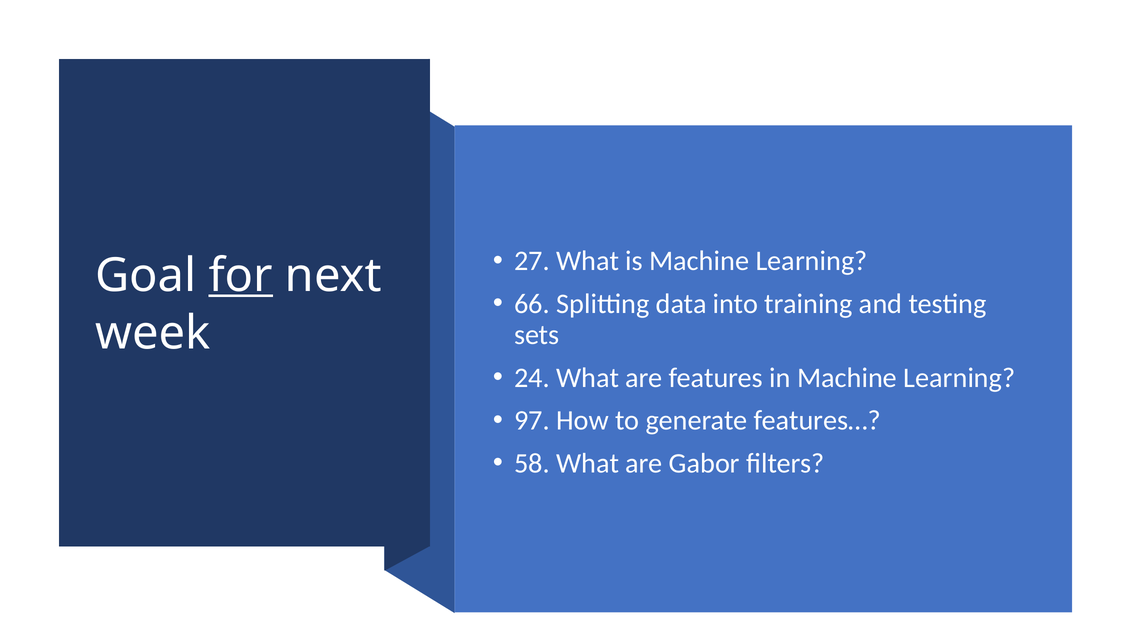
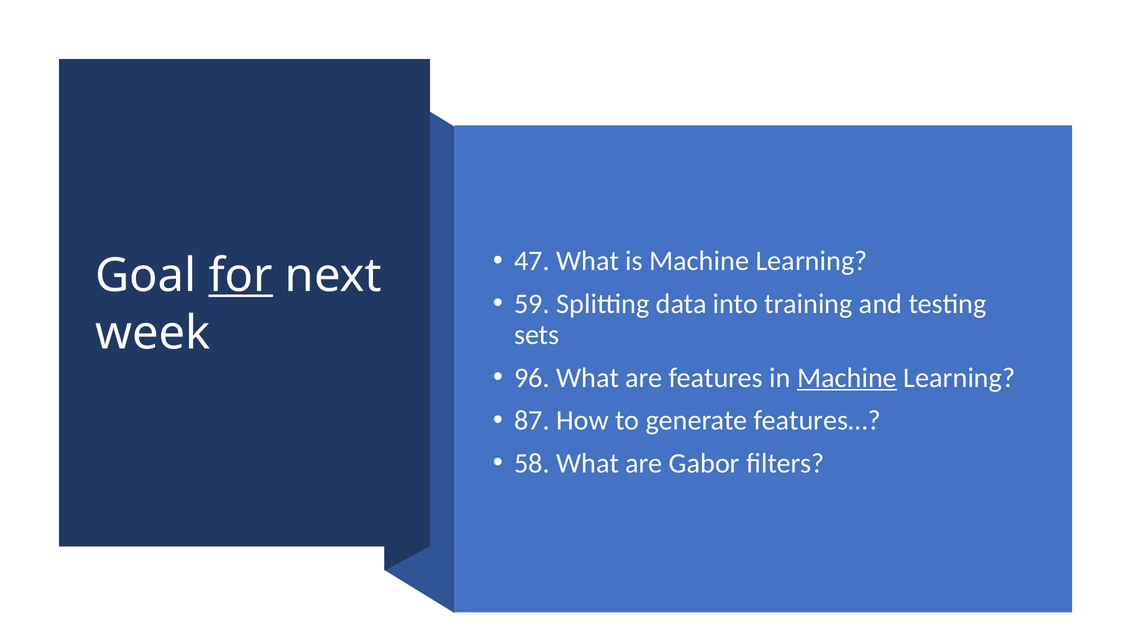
27: 27 -> 47
66: 66 -> 59
24: 24 -> 96
Machine at (847, 378) underline: none -> present
97: 97 -> 87
